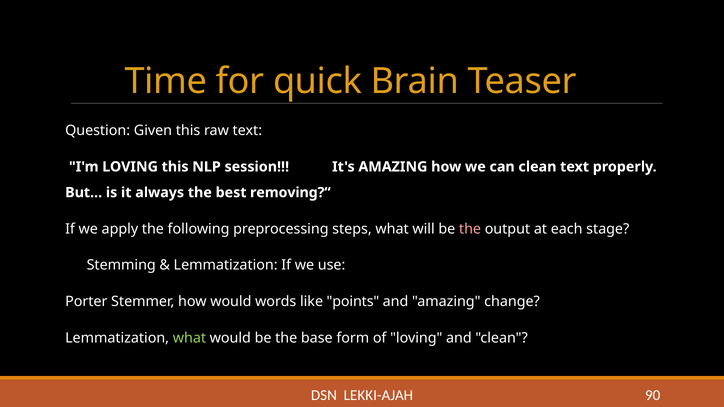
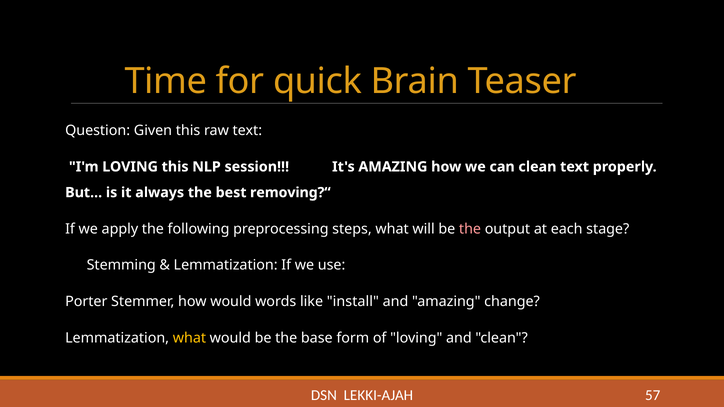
points: points -> install
what at (189, 338) colour: light green -> yellow
90: 90 -> 57
